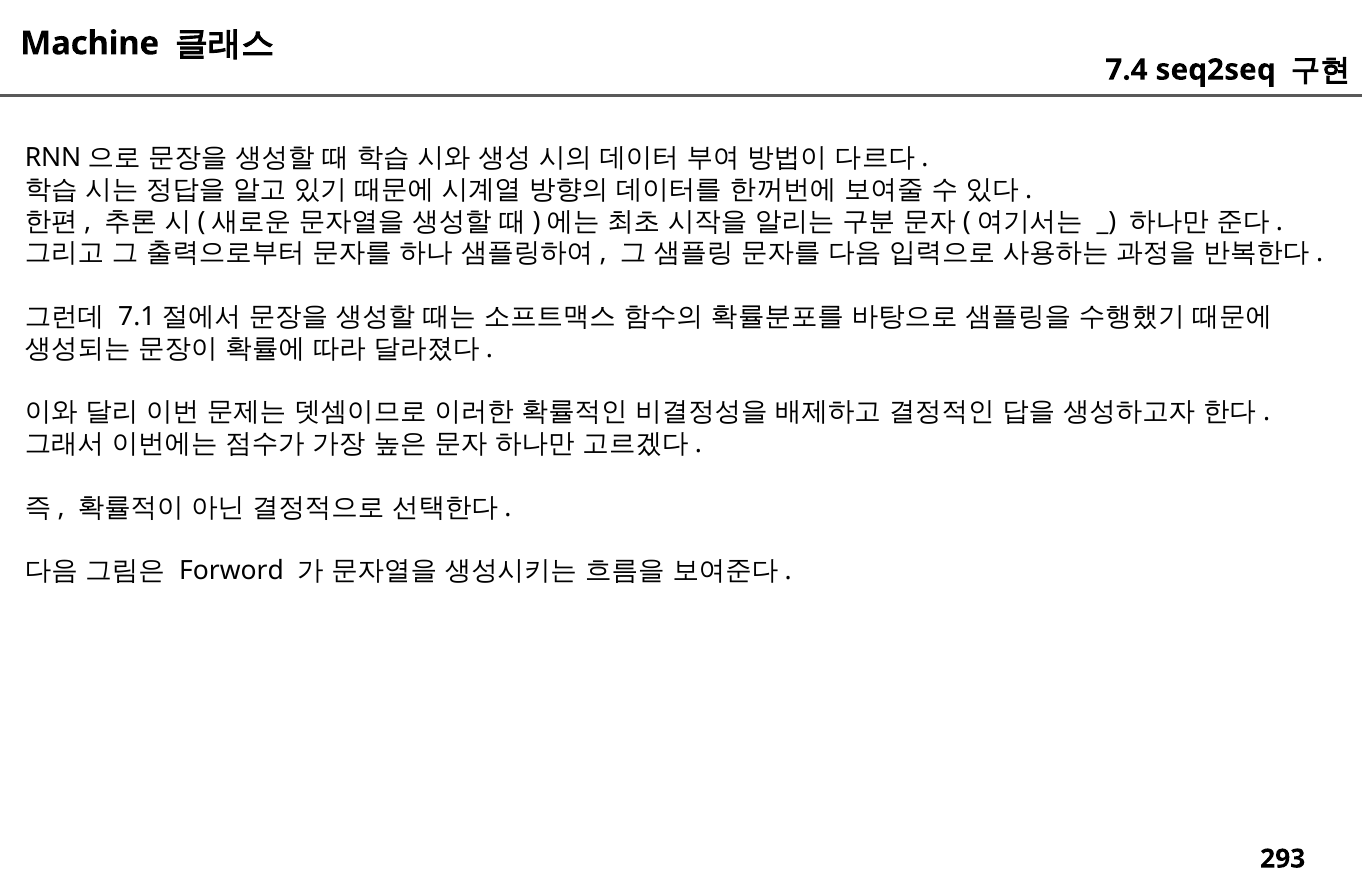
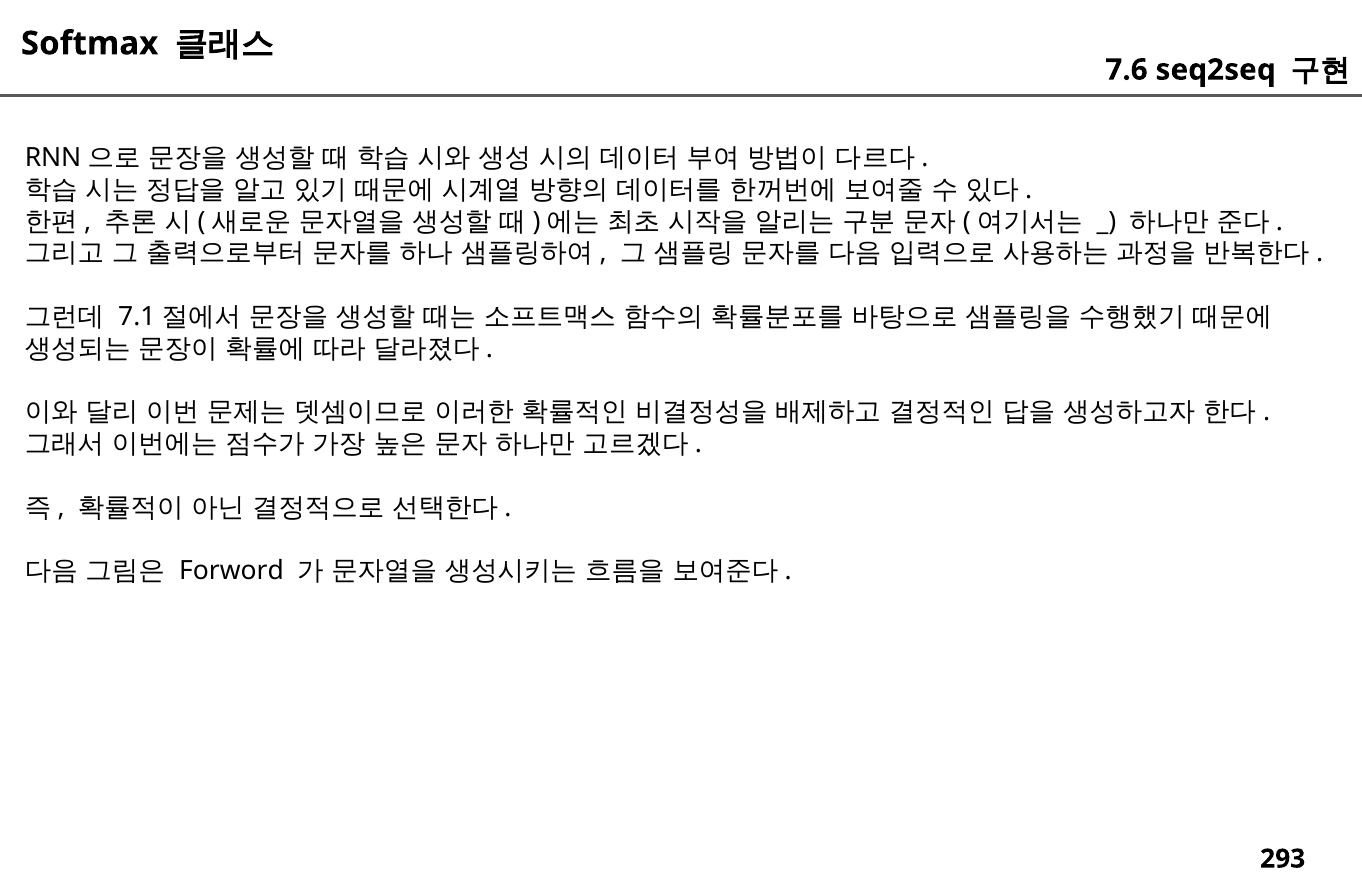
Machine: Machine -> Softmax
7.4: 7.4 -> 7.6
